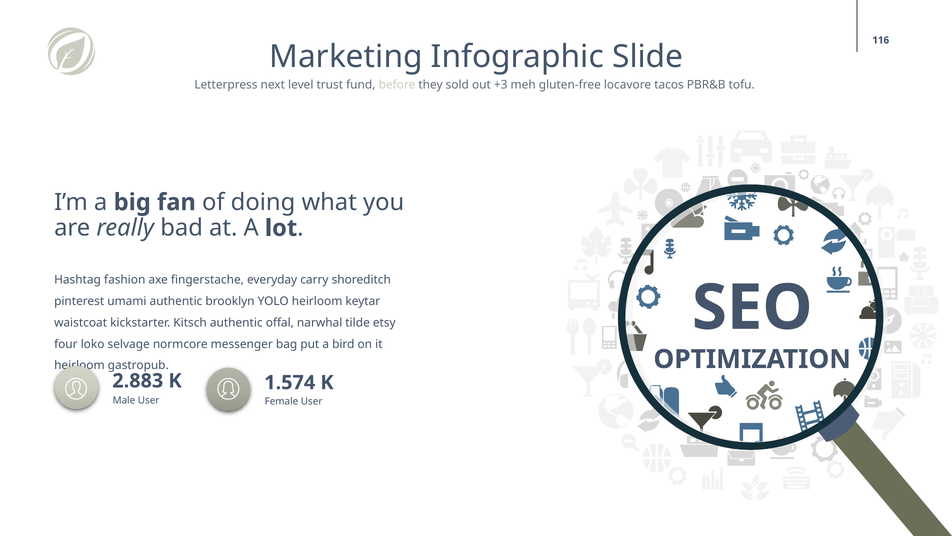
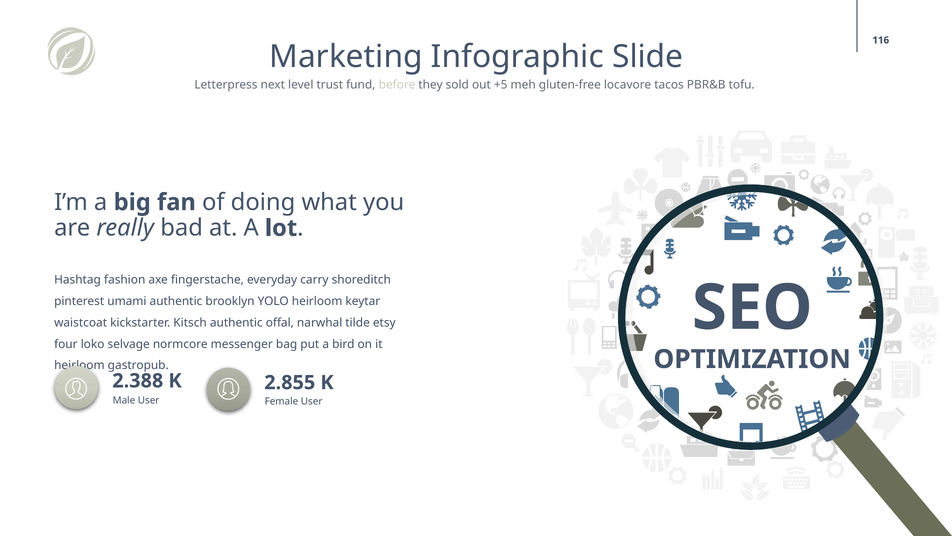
+3: +3 -> +5
2.883: 2.883 -> 2.388
1.574: 1.574 -> 2.855
